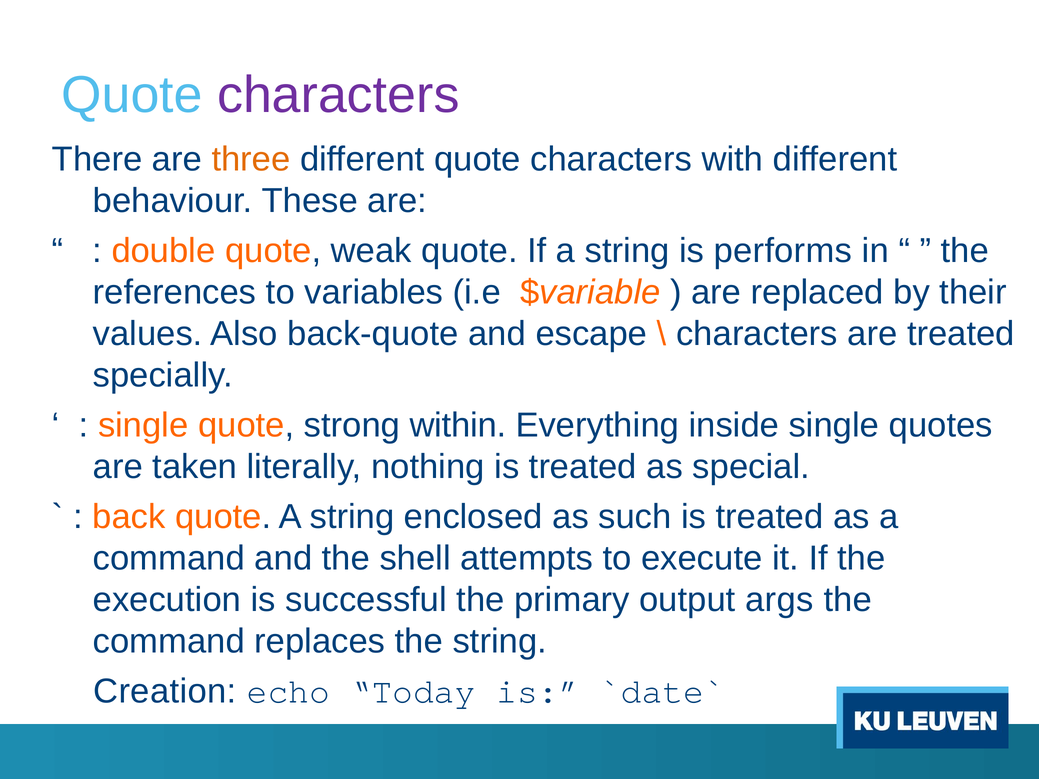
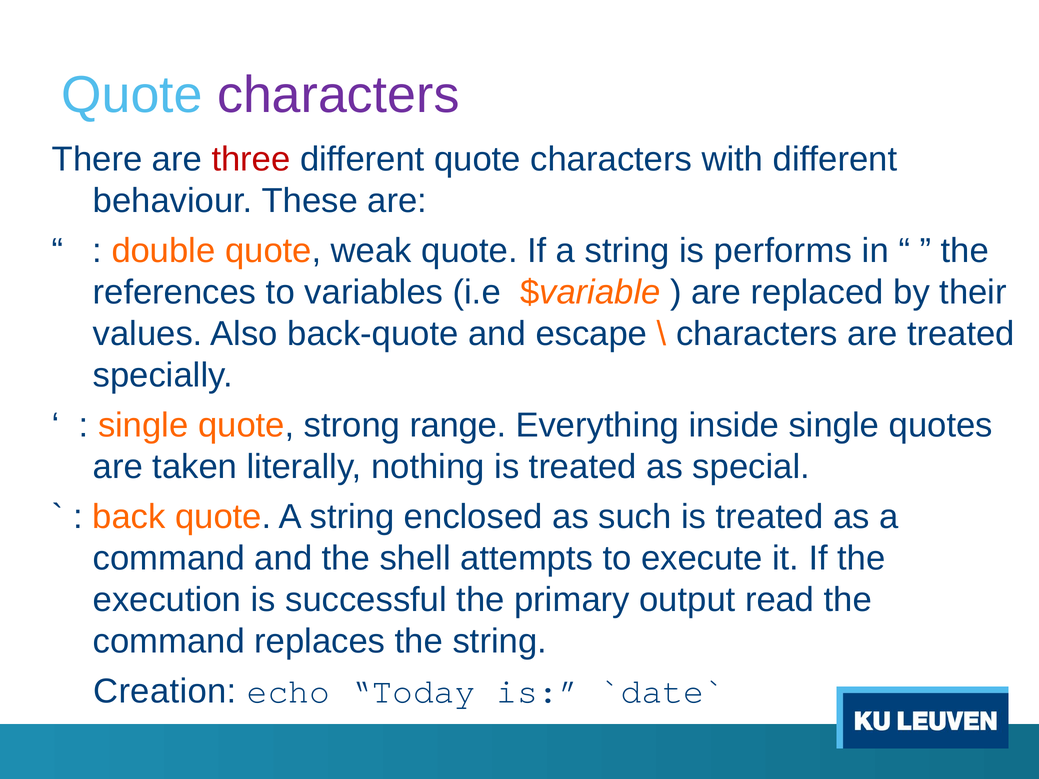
three colour: orange -> red
within: within -> range
args: args -> read
